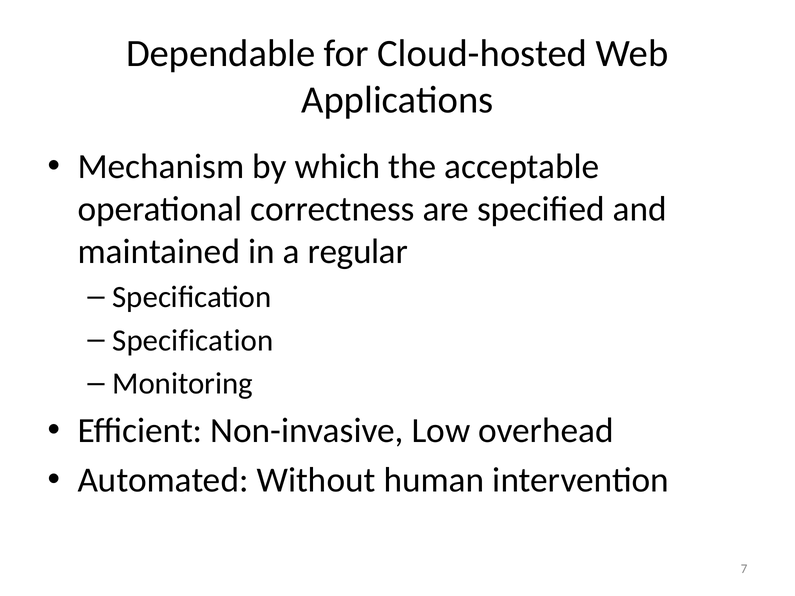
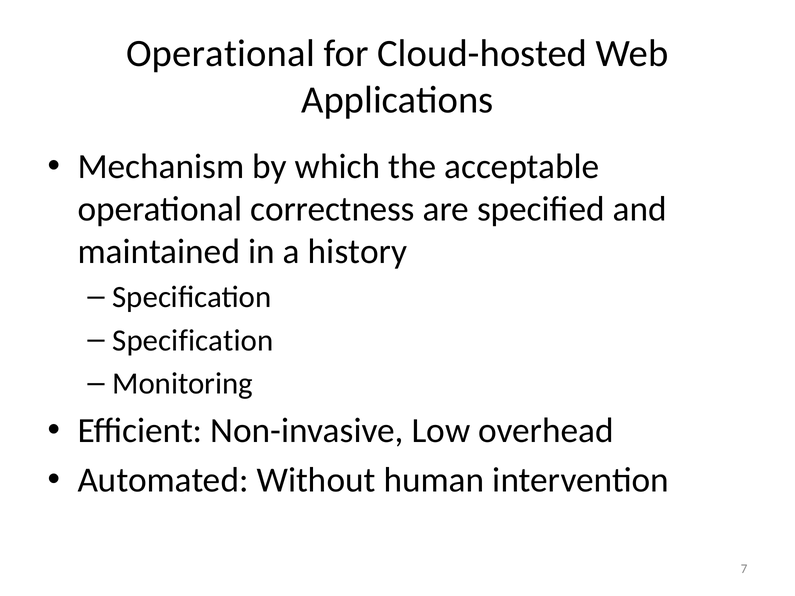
Dependable at (221, 54): Dependable -> Operational
regular: regular -> history
